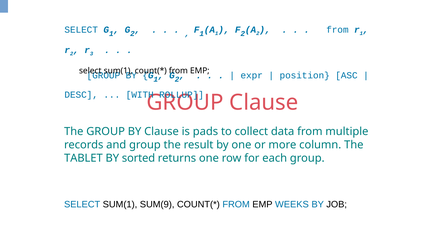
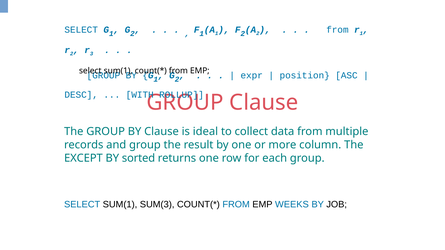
pads: pads -> ideal
TABLET: TABLET -> EXCEPT
SUM(9: SUM(9 -> SUM(3
